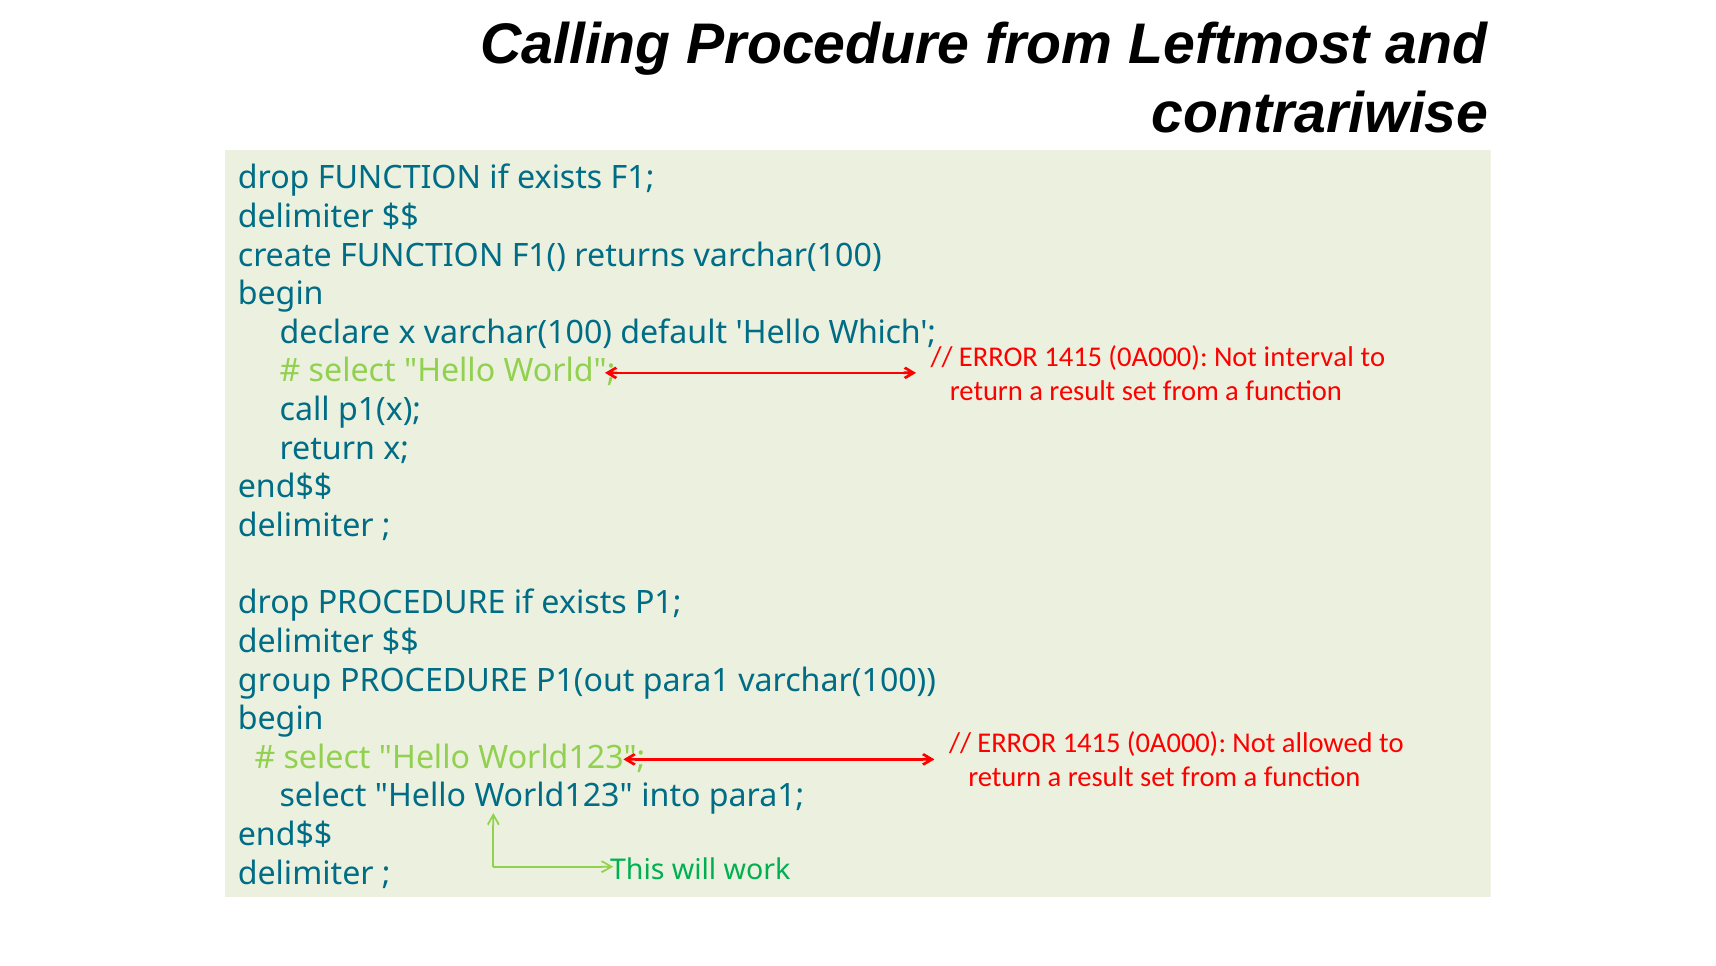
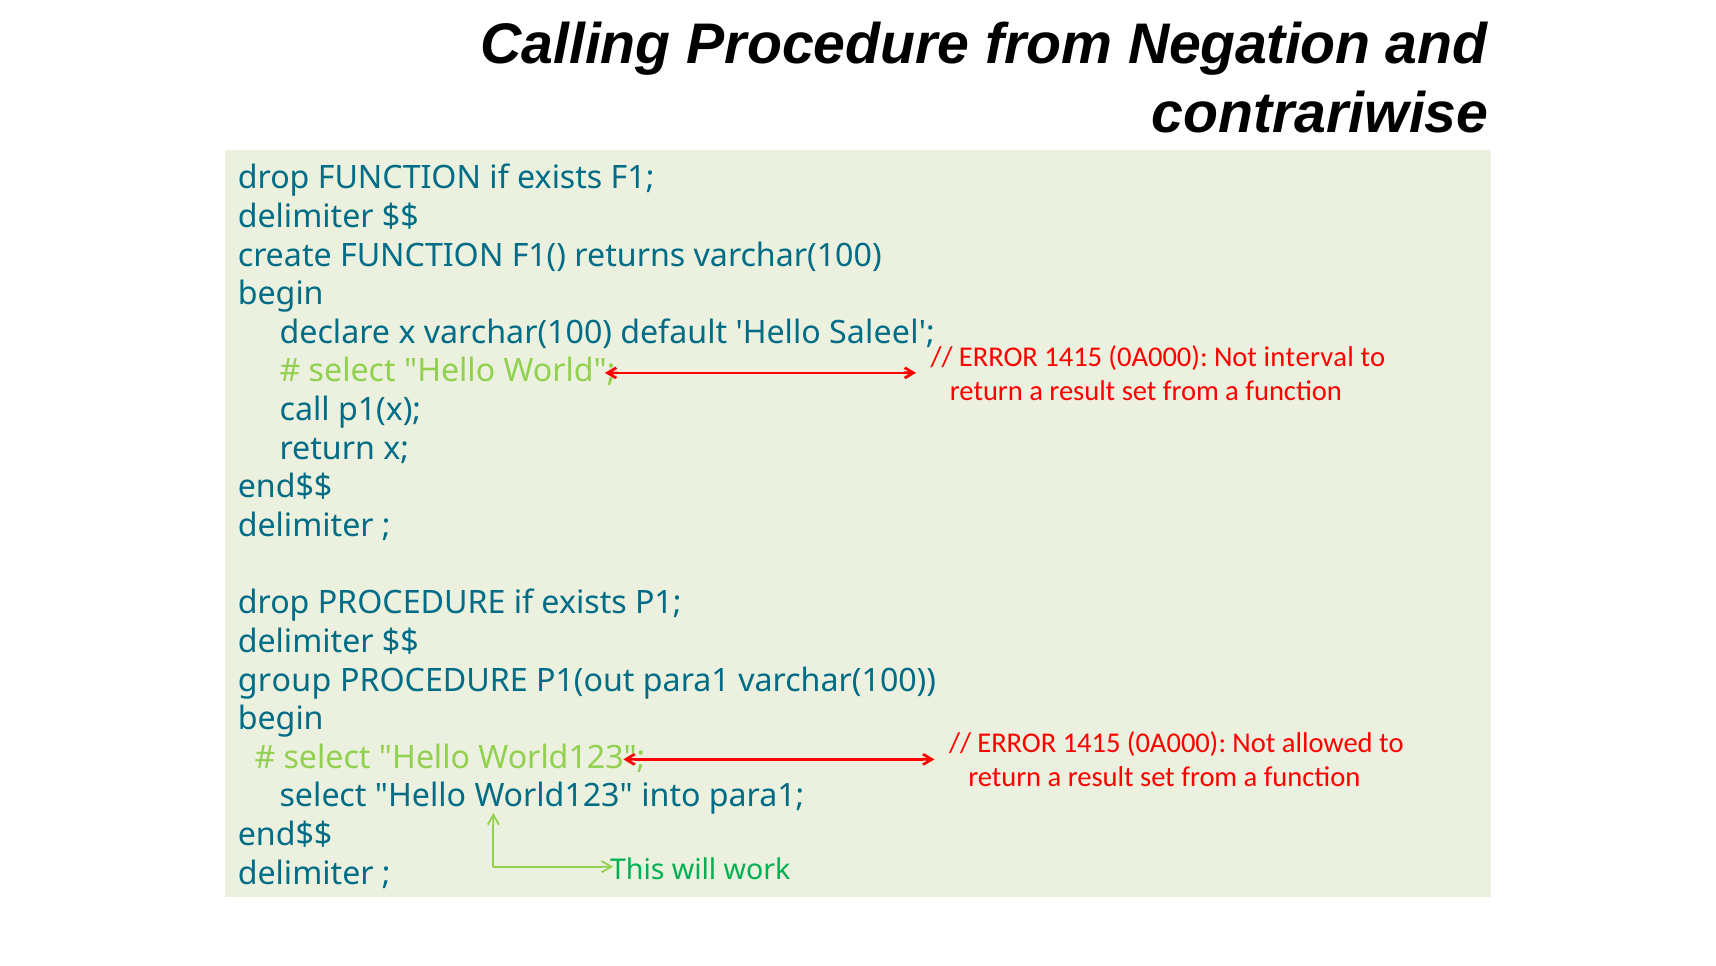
Leftmost: Leftmost -> Negation
Which: Which -> Saleel
